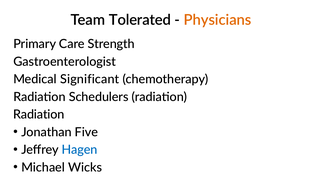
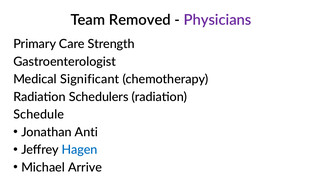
Tolerated: Tolerated -> Removed
Physicians colour: orange -> purple
Radiation at (39, 114): Radiation -> Schedule
Five: Five -> Anti
Wicks: Wicks -> Arrive
